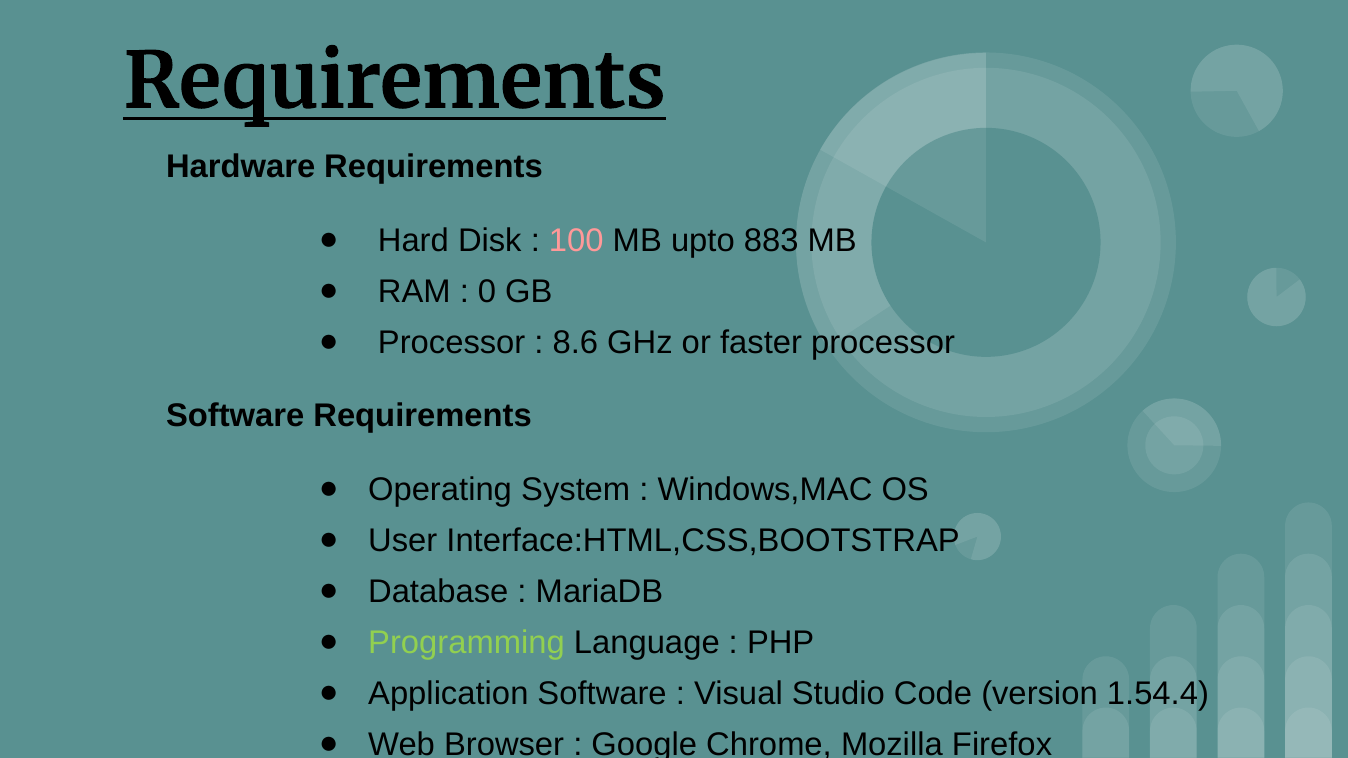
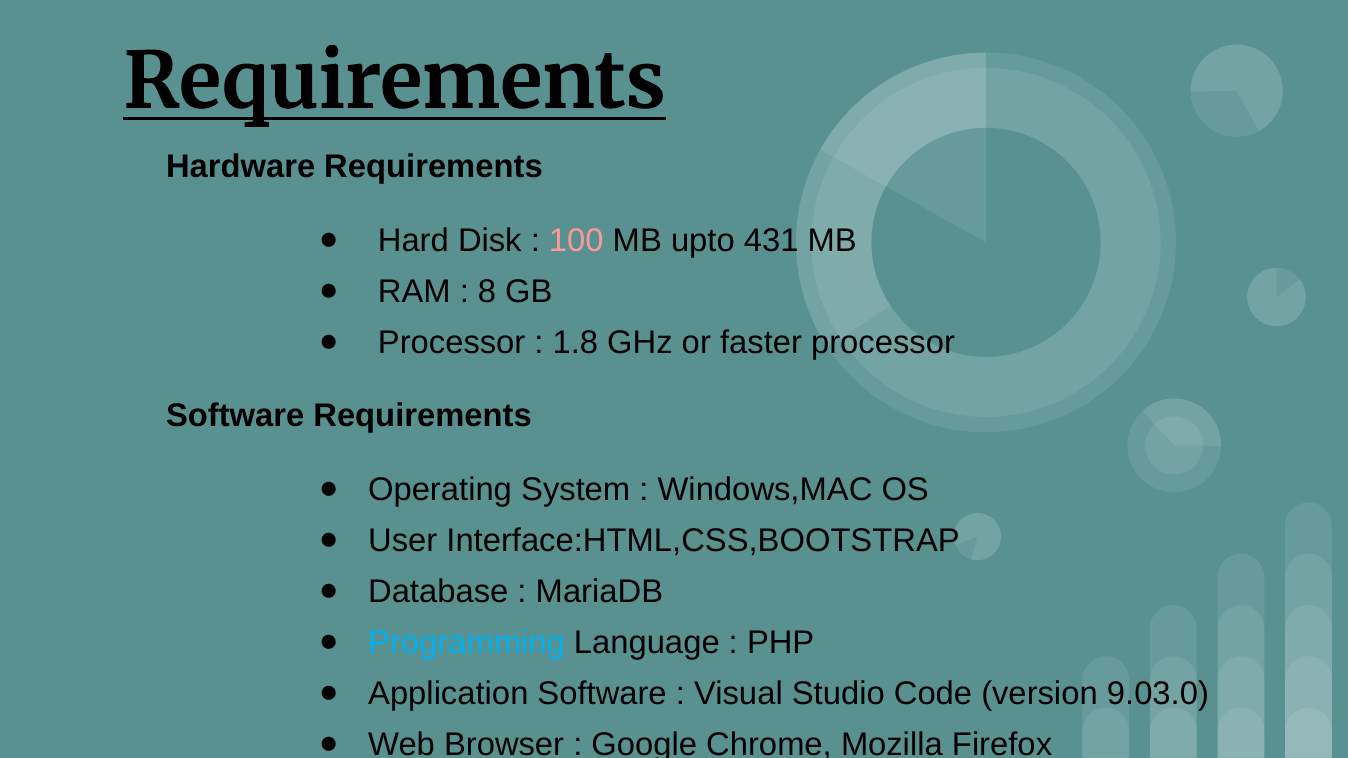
883: 883 -> 431
0: 0 -> 8
8.6: 8.6 -> 1.8
Programming colour: light green -> light blue
1.54.4: 1.54.4 -> 9.03.0
